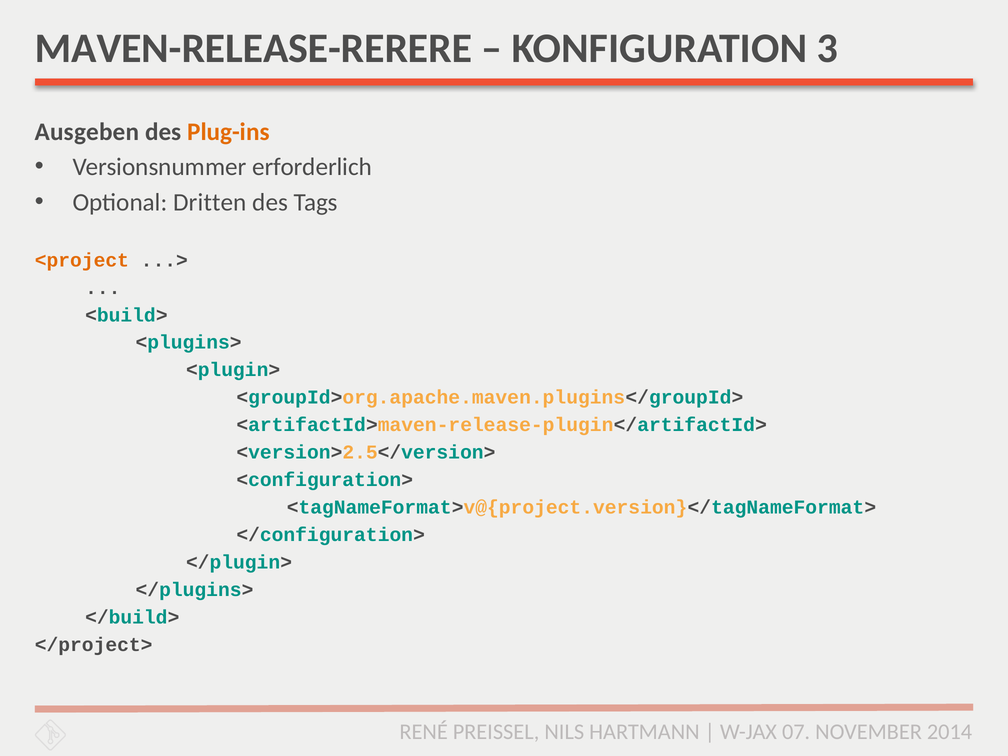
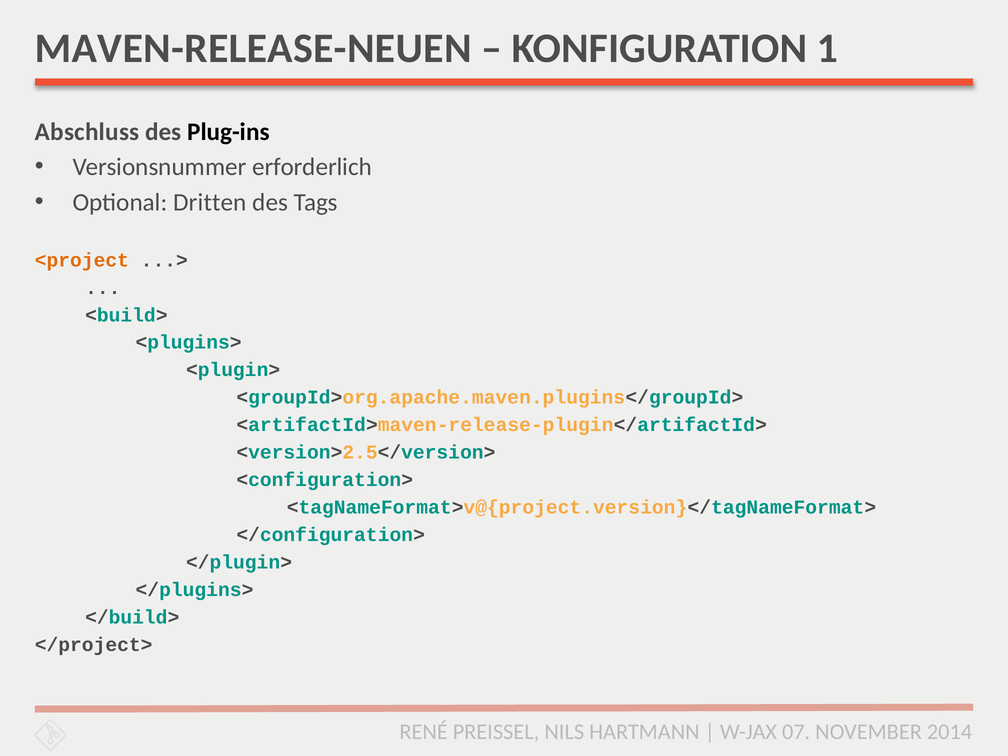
MAVEN-RELEASE-RERERE: MAVEN-RELEASE-RERERE -> MAVEN-RELEASE-NEUEN
3: 3 -> 1
Ausgeben: Ausgeben -> Abschluss
Plug-ins colour: orange -> black
